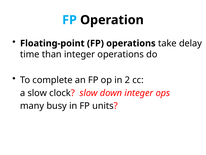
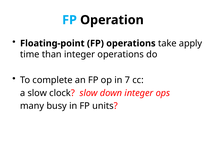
delay: delay -> apply
2: 2 -> 7
